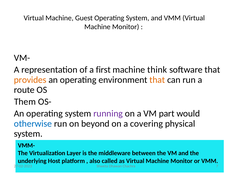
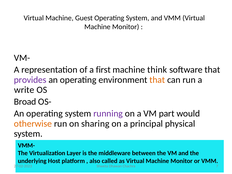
provides colour: orange -> purple
route: route -> write
Them: Them -> Broad
otherwise colour: blue -> orange
beyond: beyond -> sharing
covering: covering -> principal
